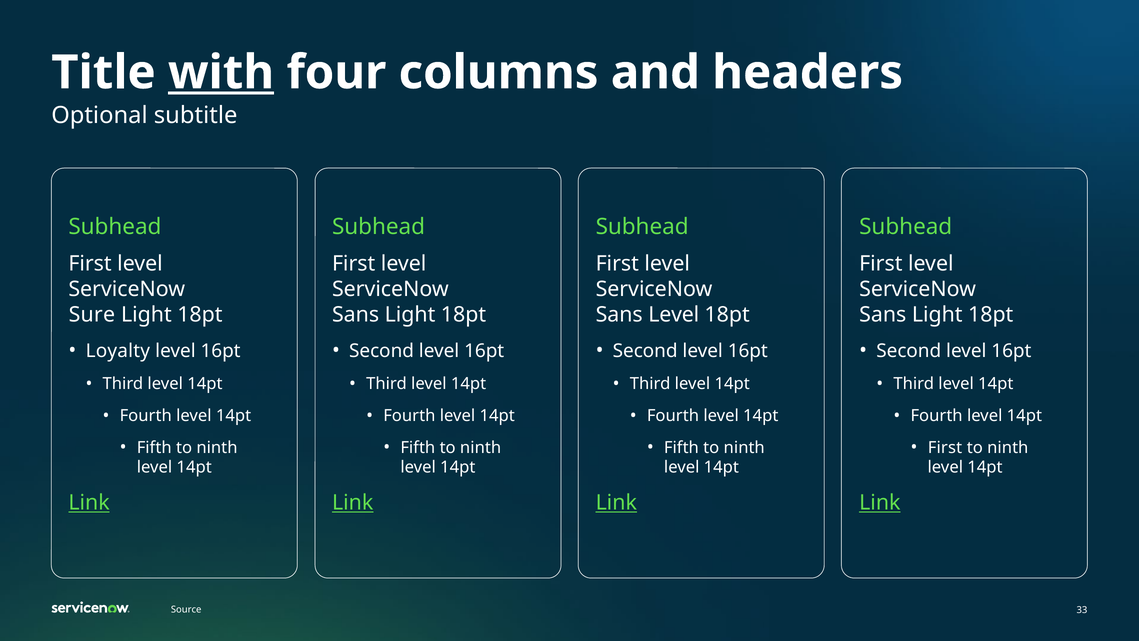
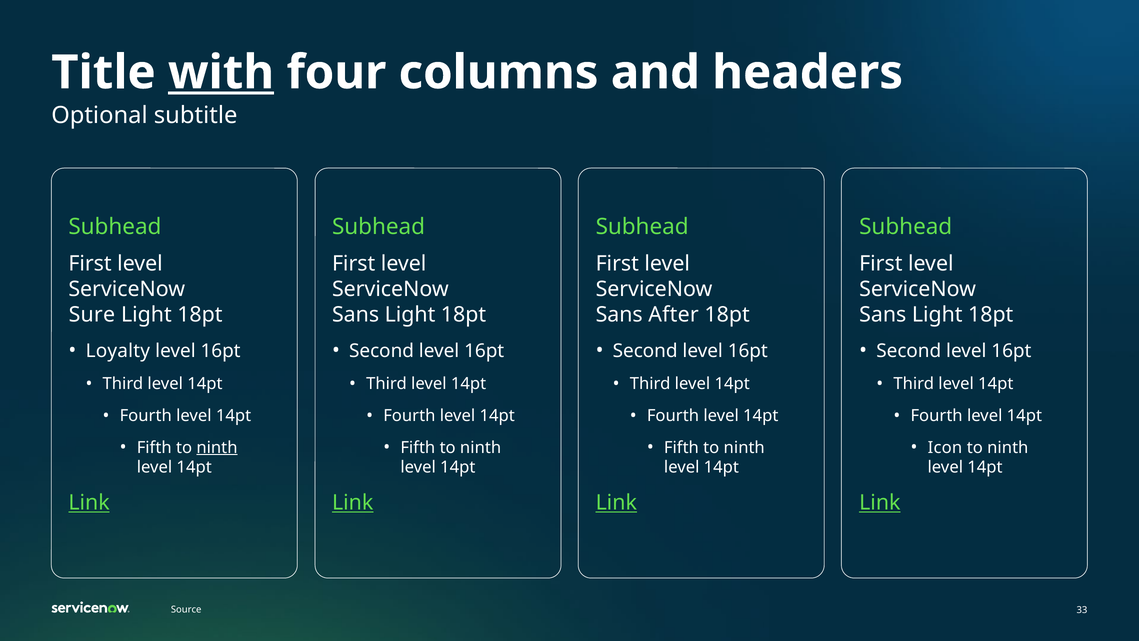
Sans Level: Level -> After
ninth at (217, 447) underline: none -> present
First at (945, 447): First -> Icon
